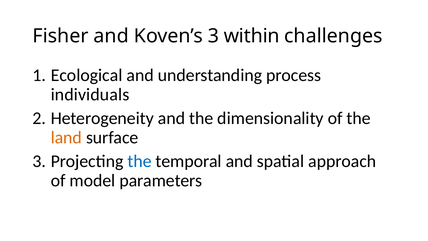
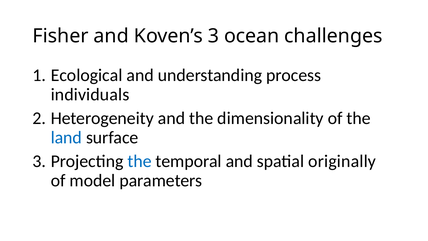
within: within -> ocean
land colour: orange -> blue
approach: approach -> originally
